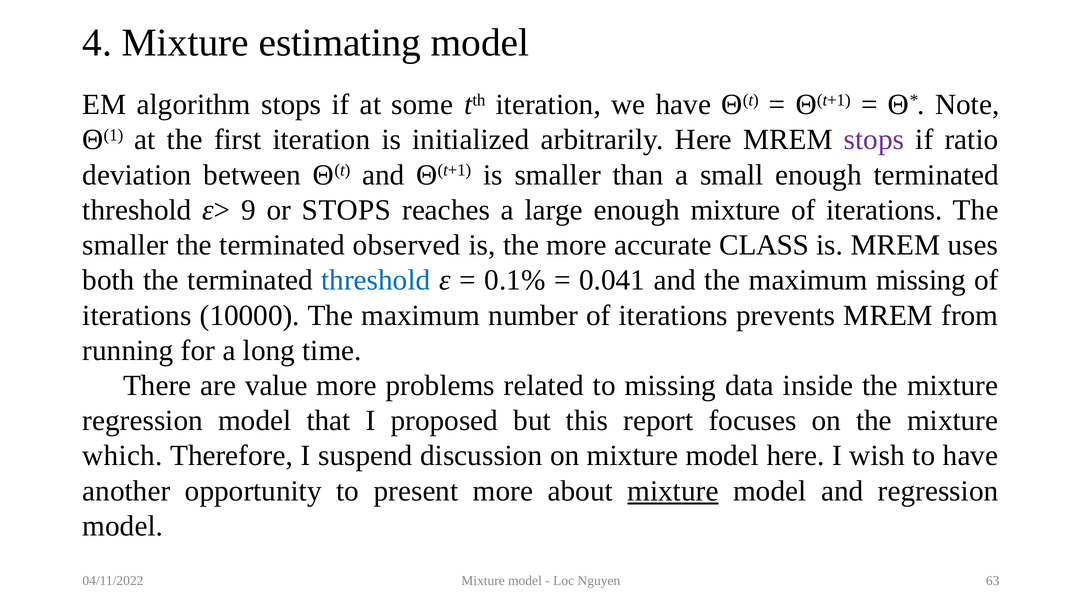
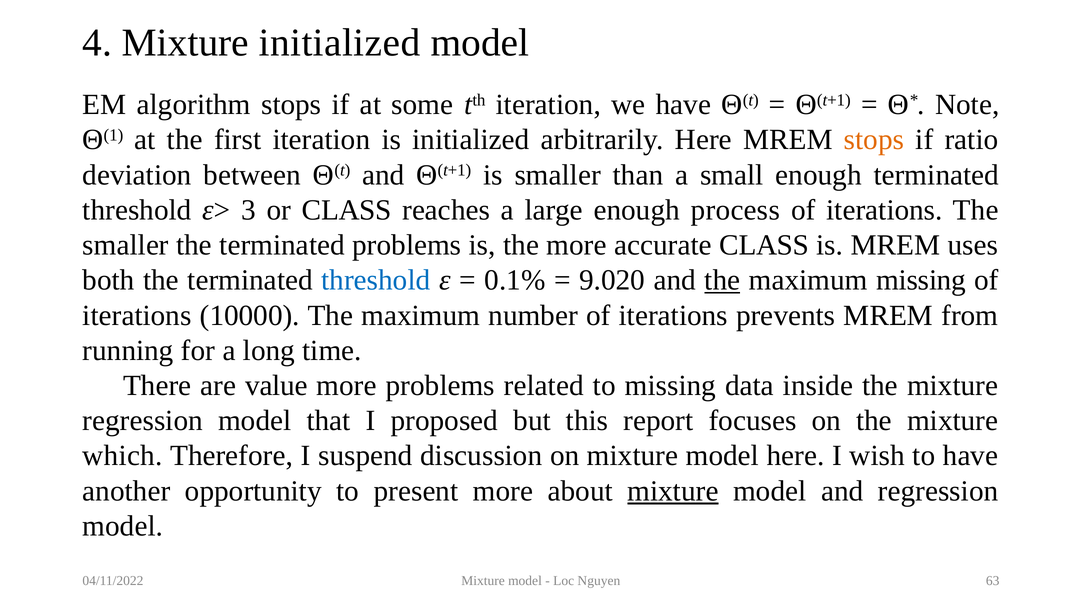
Mixture estimating: estimating -> initialized
stops at (874, 140) colour: purple -> orange
9: 9 -> 3
or STOPS: STOPS -> CLASS
enough mixture: mixture -> process
terminated observed: observed -> problems
0.041: 0.041 -> 9.020
the at (722, 281) underline: none -> present
